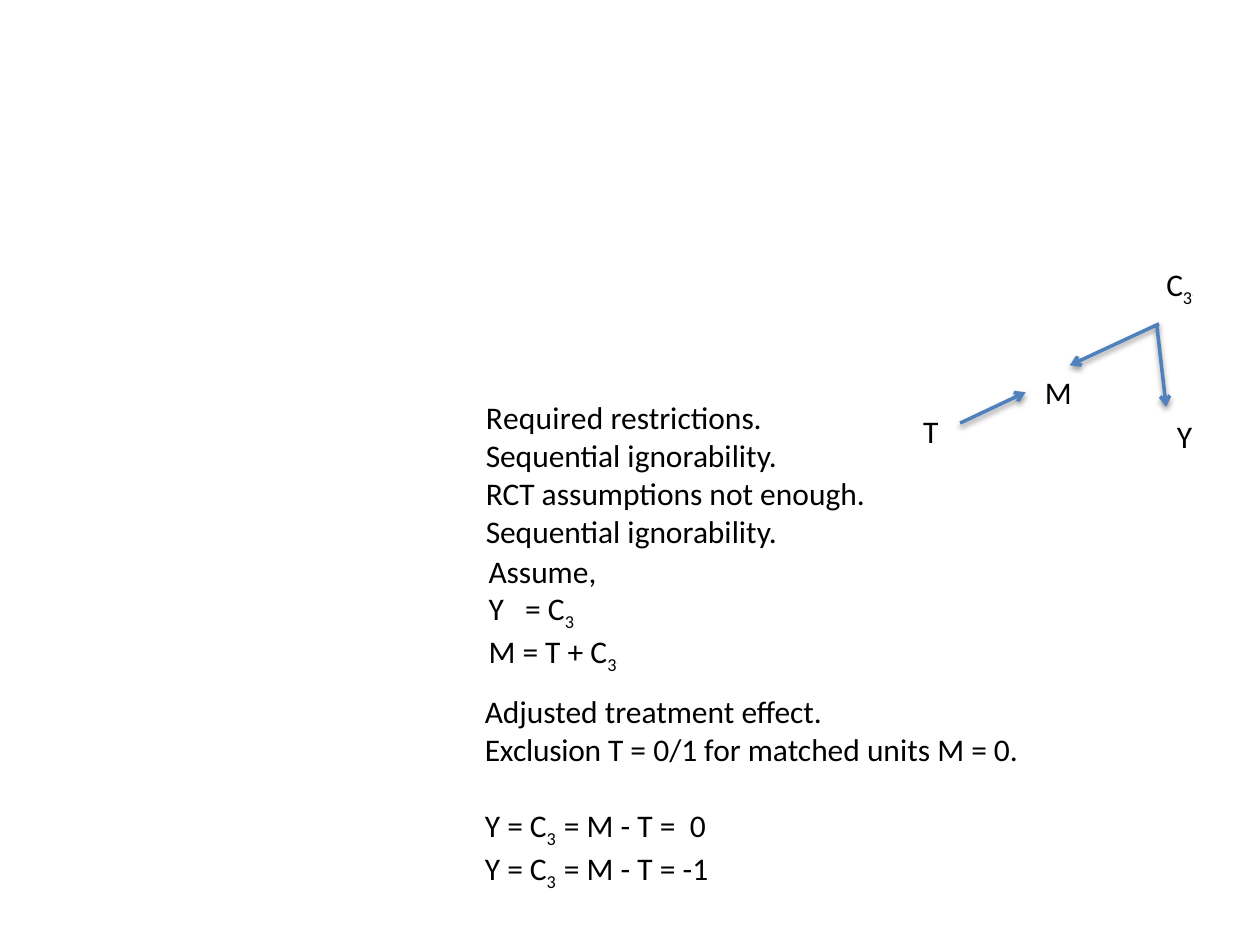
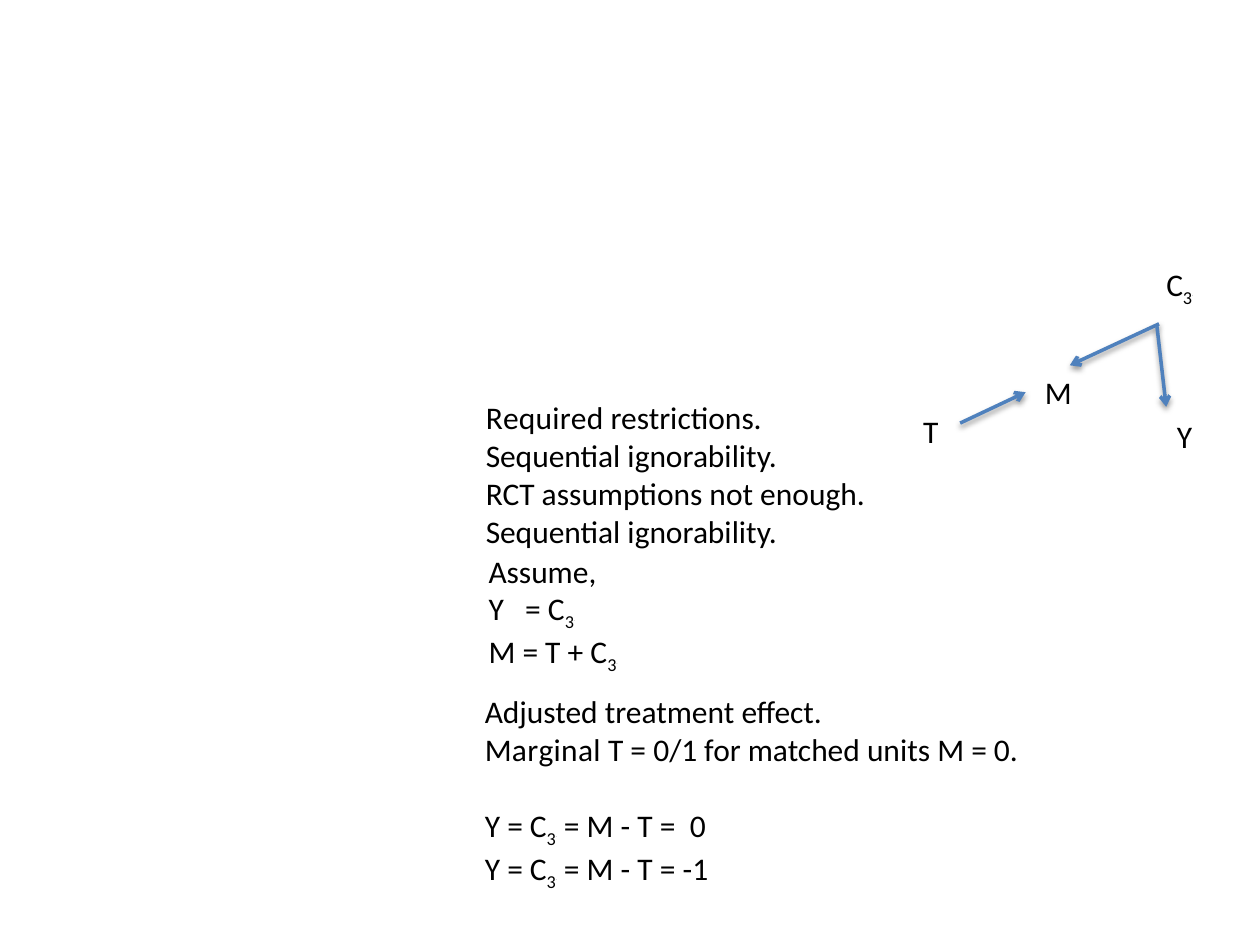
Exclusion: Exclusion -> Marginal
